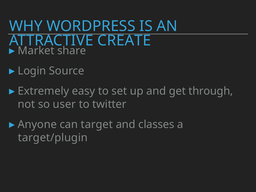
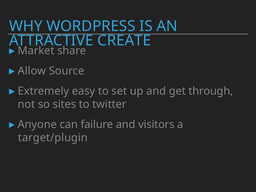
Login: Login -> Allow
user: user -> sites
target: target -> failure
classes: classes -> visitors
